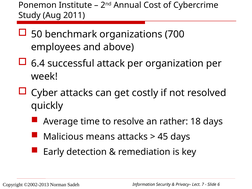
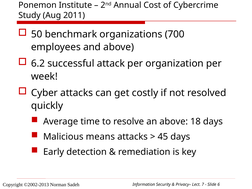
6.4: 6.4 -> 6.2
an rather: rather -> above
